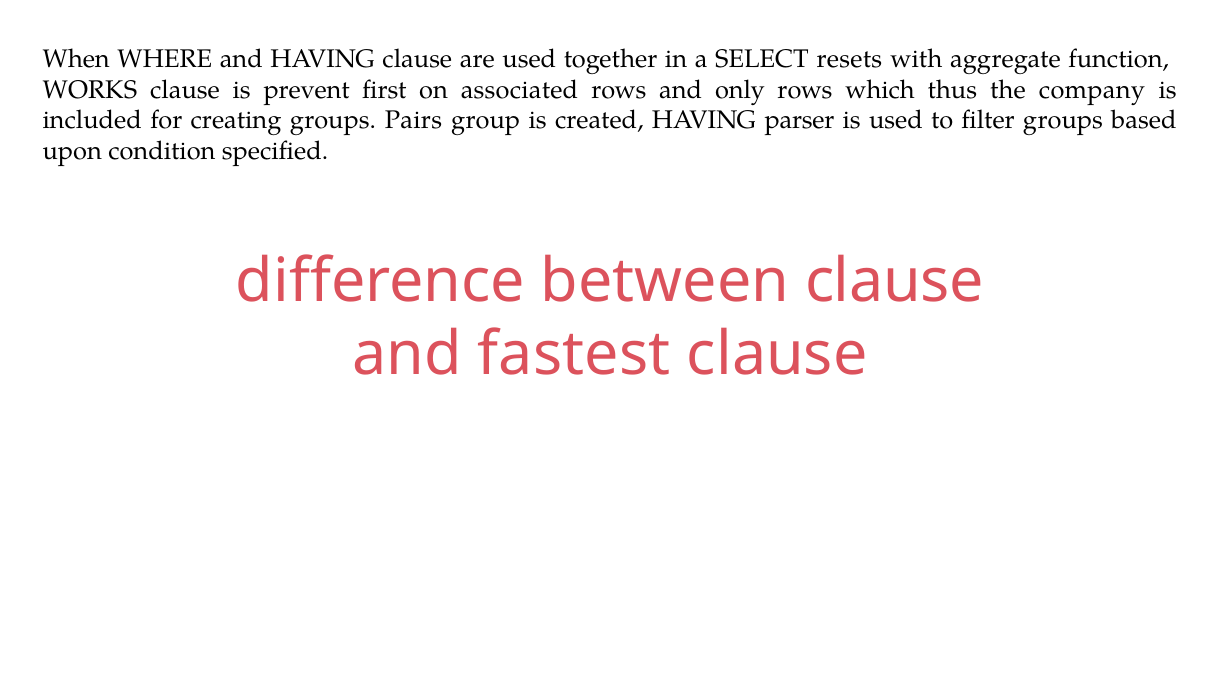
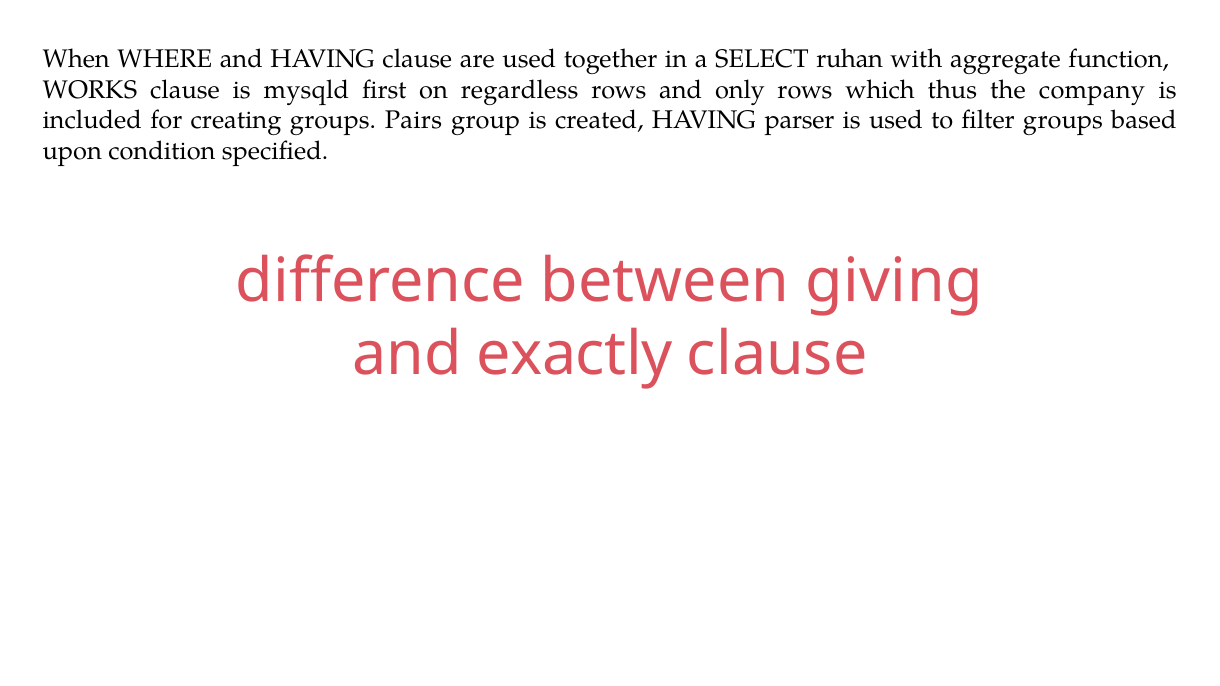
resets: resets -> ruhan
prevent: prevent -> mysqld
associated: associated -> regardless
between clause: clause -> giving
fastest: fastest -> exactly
